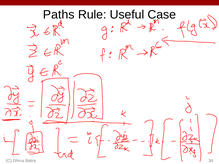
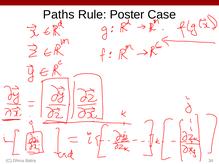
Useful: Useful -> Poster
